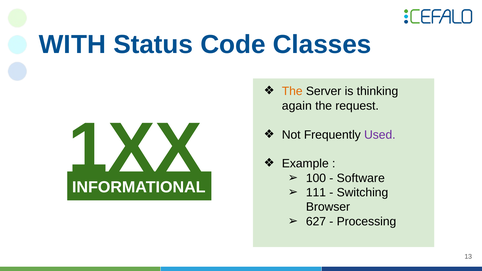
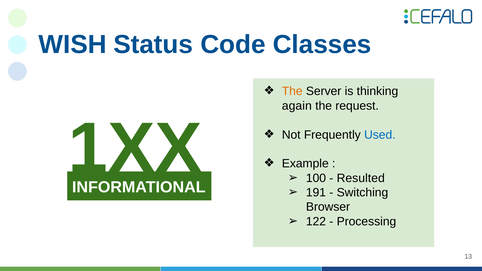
WITH: WITH -> WISH
Used colour: purple -> blue
Software: Software -> Resulted
111: 111 -> 191
627: 627 -> 122
